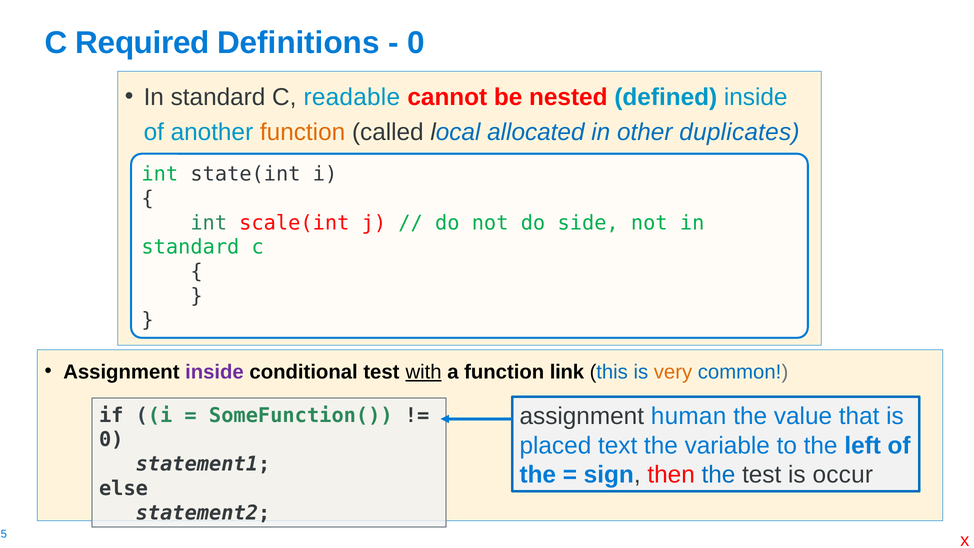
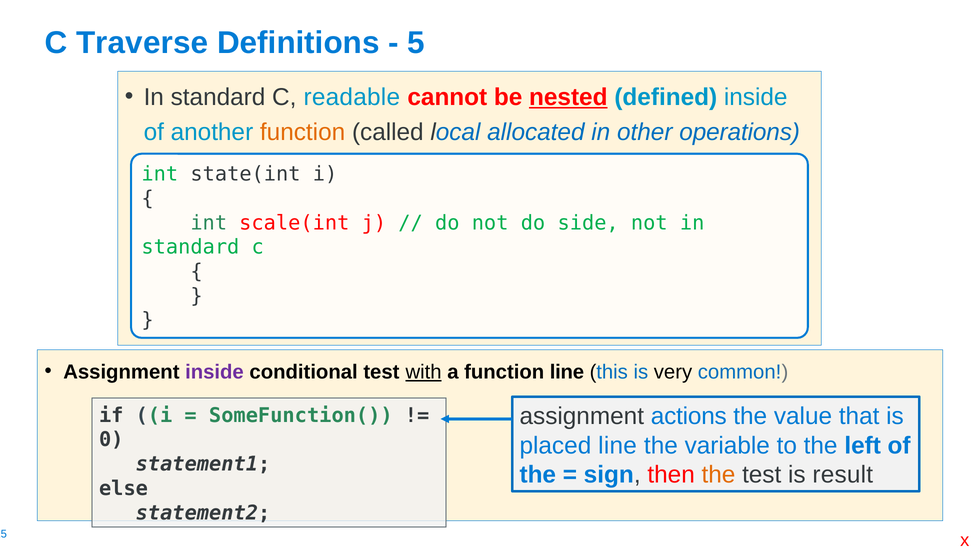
Required: Required -> Traverse
0 at (416, 43): 0 -> 5
nested underline: none -> present
duplicates: duplicates -> operations
function link: link -> line
very colour: orange -> black
human: human -> actions
placed text: text -> line
the at (718, 475) colour: blue -> orange
occur: occur -> result
